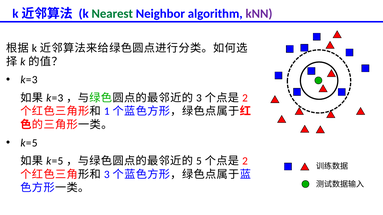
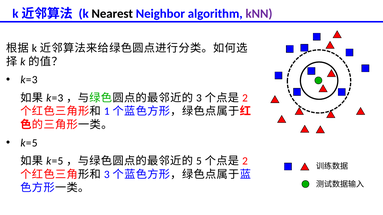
Nearest colour: green -> black
